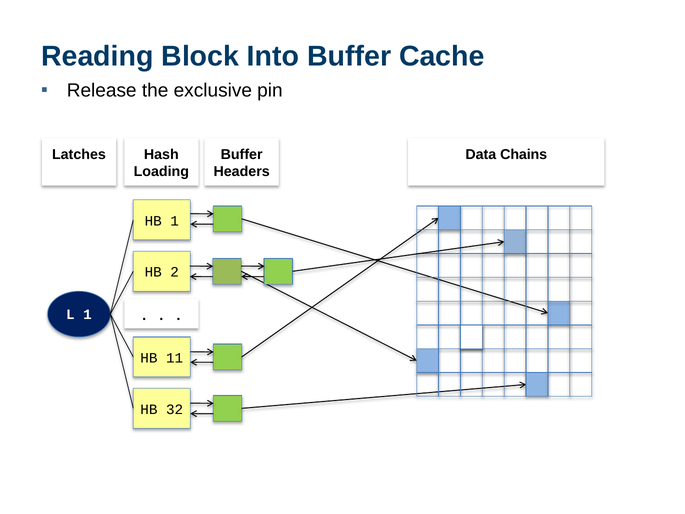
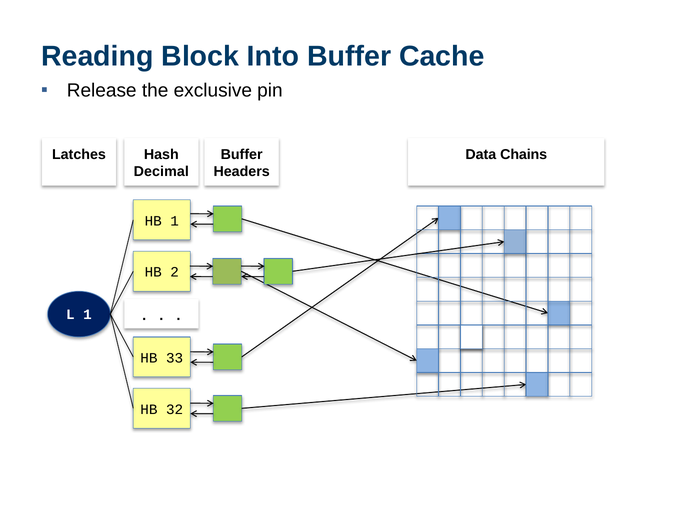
Loading: Loading -> Decimal
11: 11 -> 33
